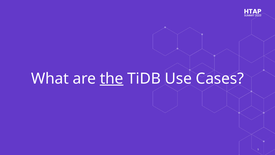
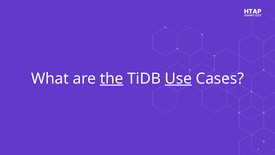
Use underline: none -> present
